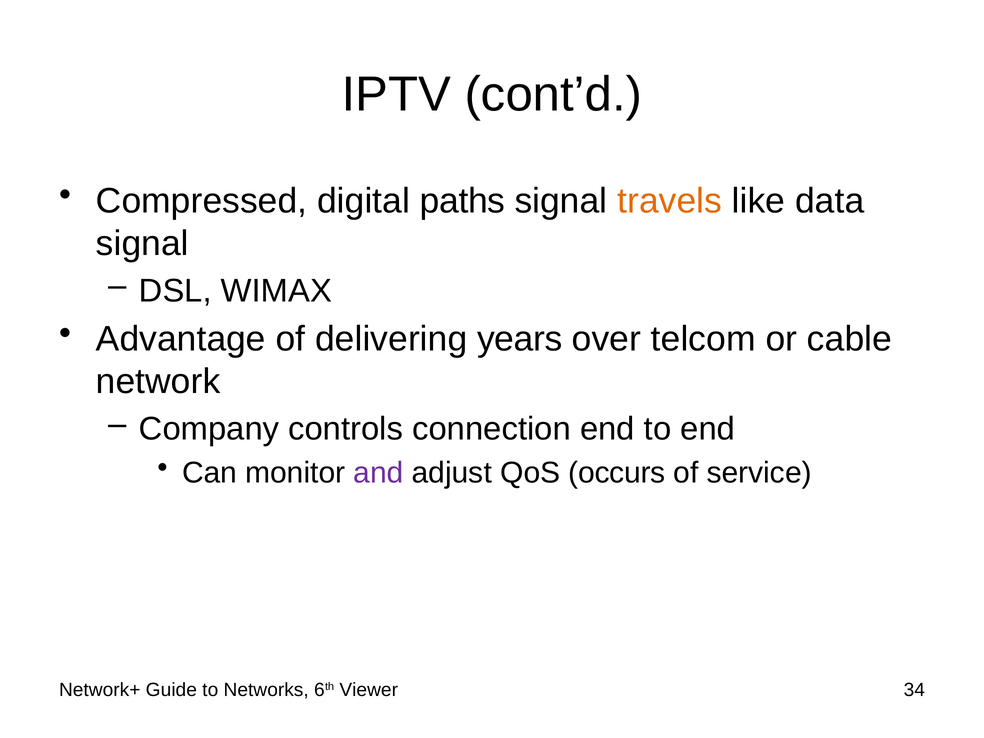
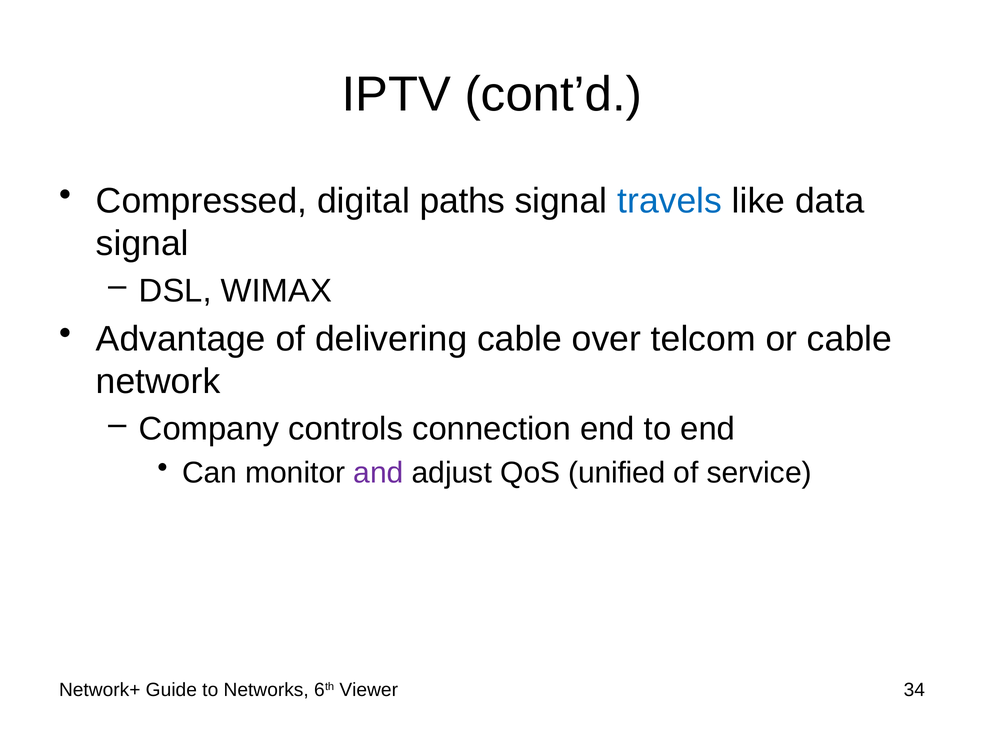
travels colour: orange -> blue
delivering years: years -> cable
occurs: occurs -> unified
